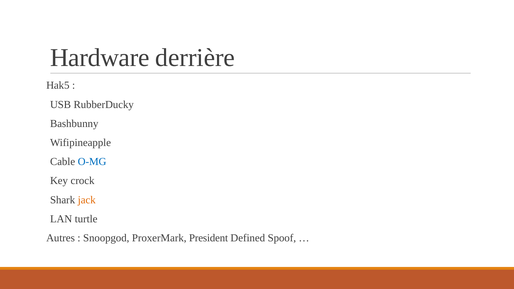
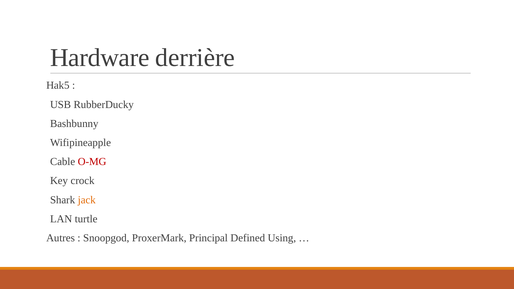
O-MG colour: blue -> red
President: President -> Principal
Spoof: Spoof -> Using
